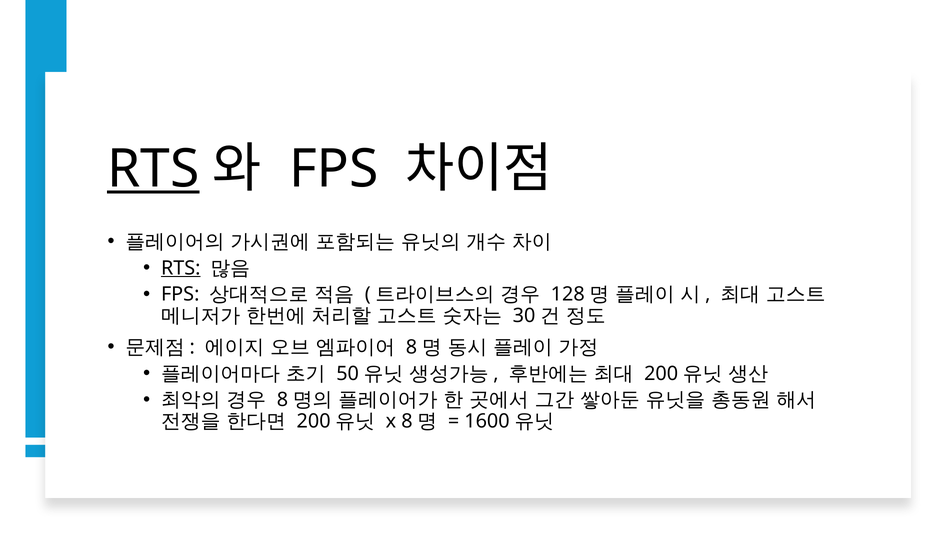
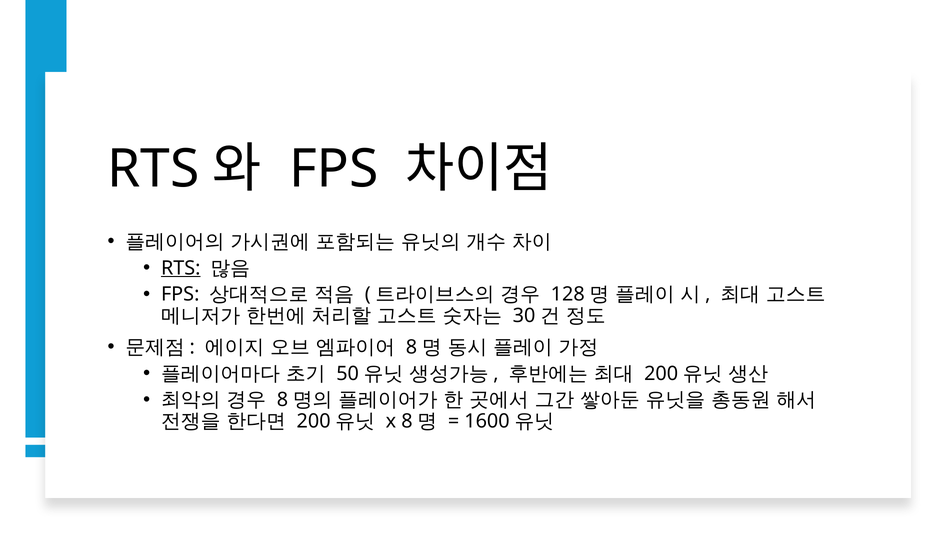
RTS at (153, 169) underline: present -> none
